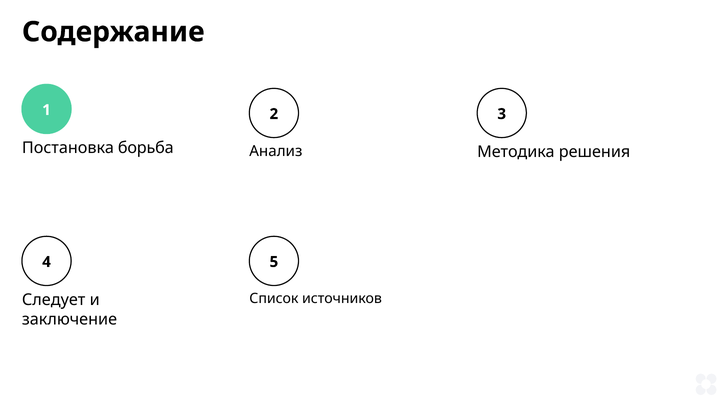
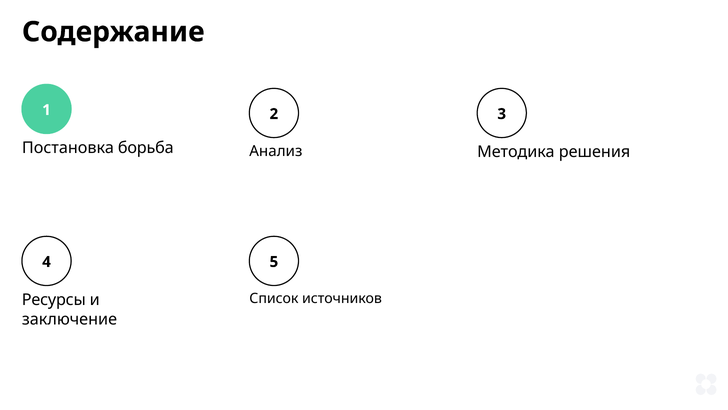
Следует: Следует -> Ресурсы
